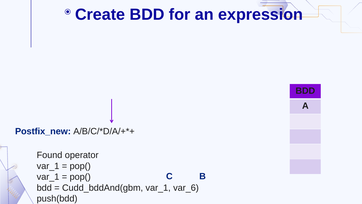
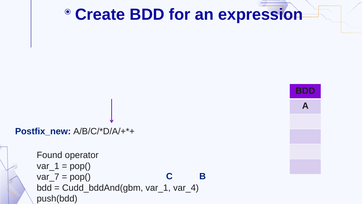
var_1 at (48, 177): var_1 -> var_7
var_6: var_6 -> var_4
